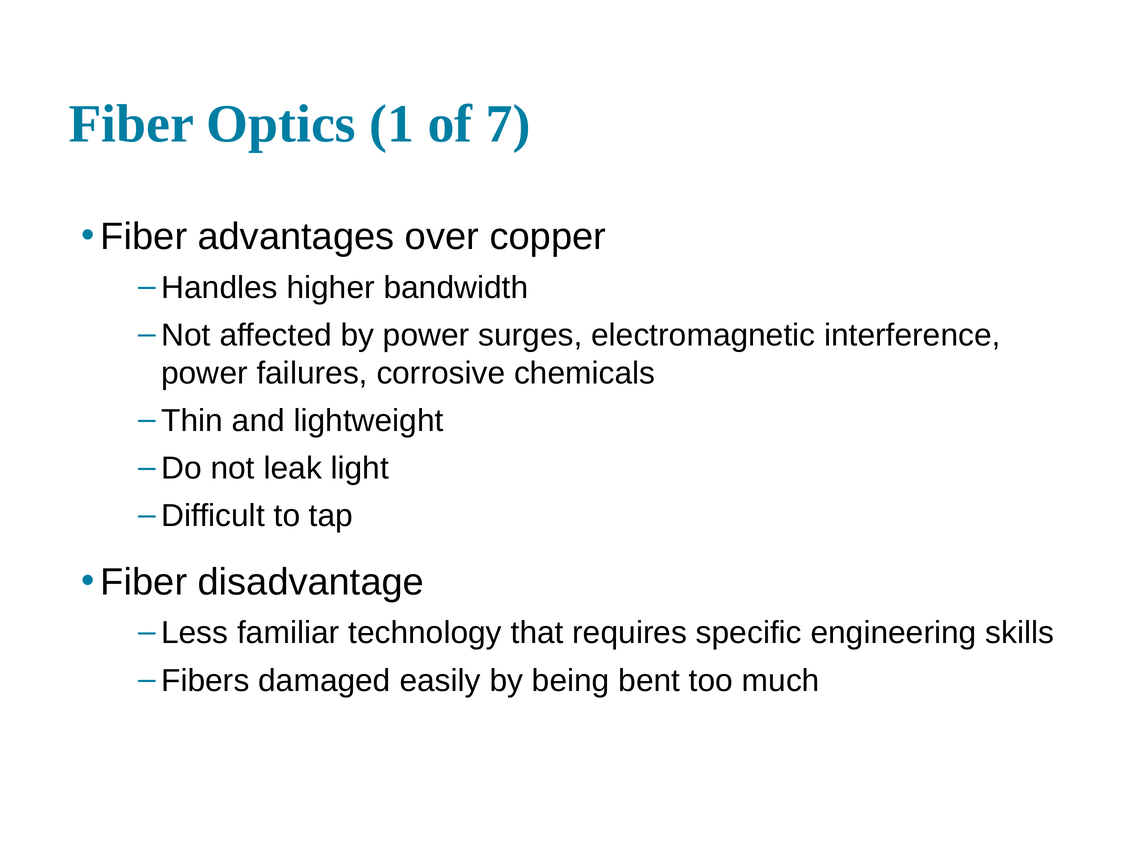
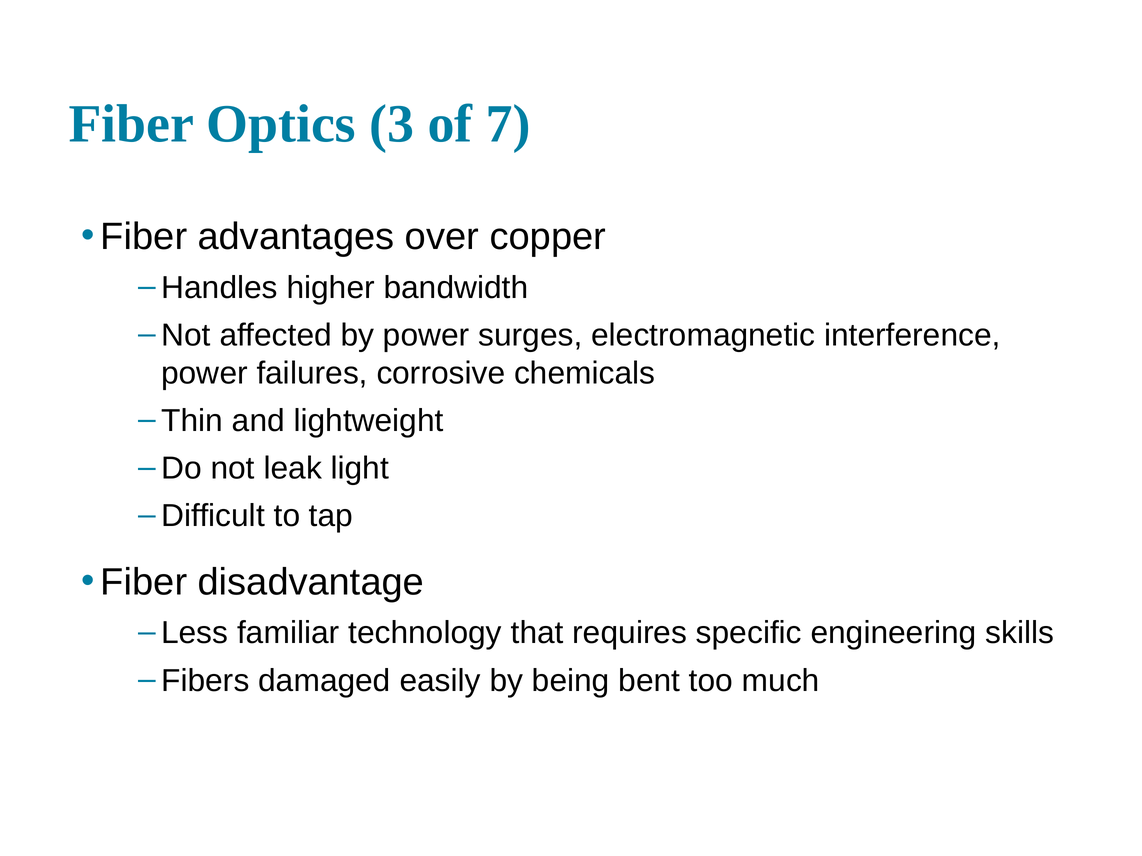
1: 1 -> 3
